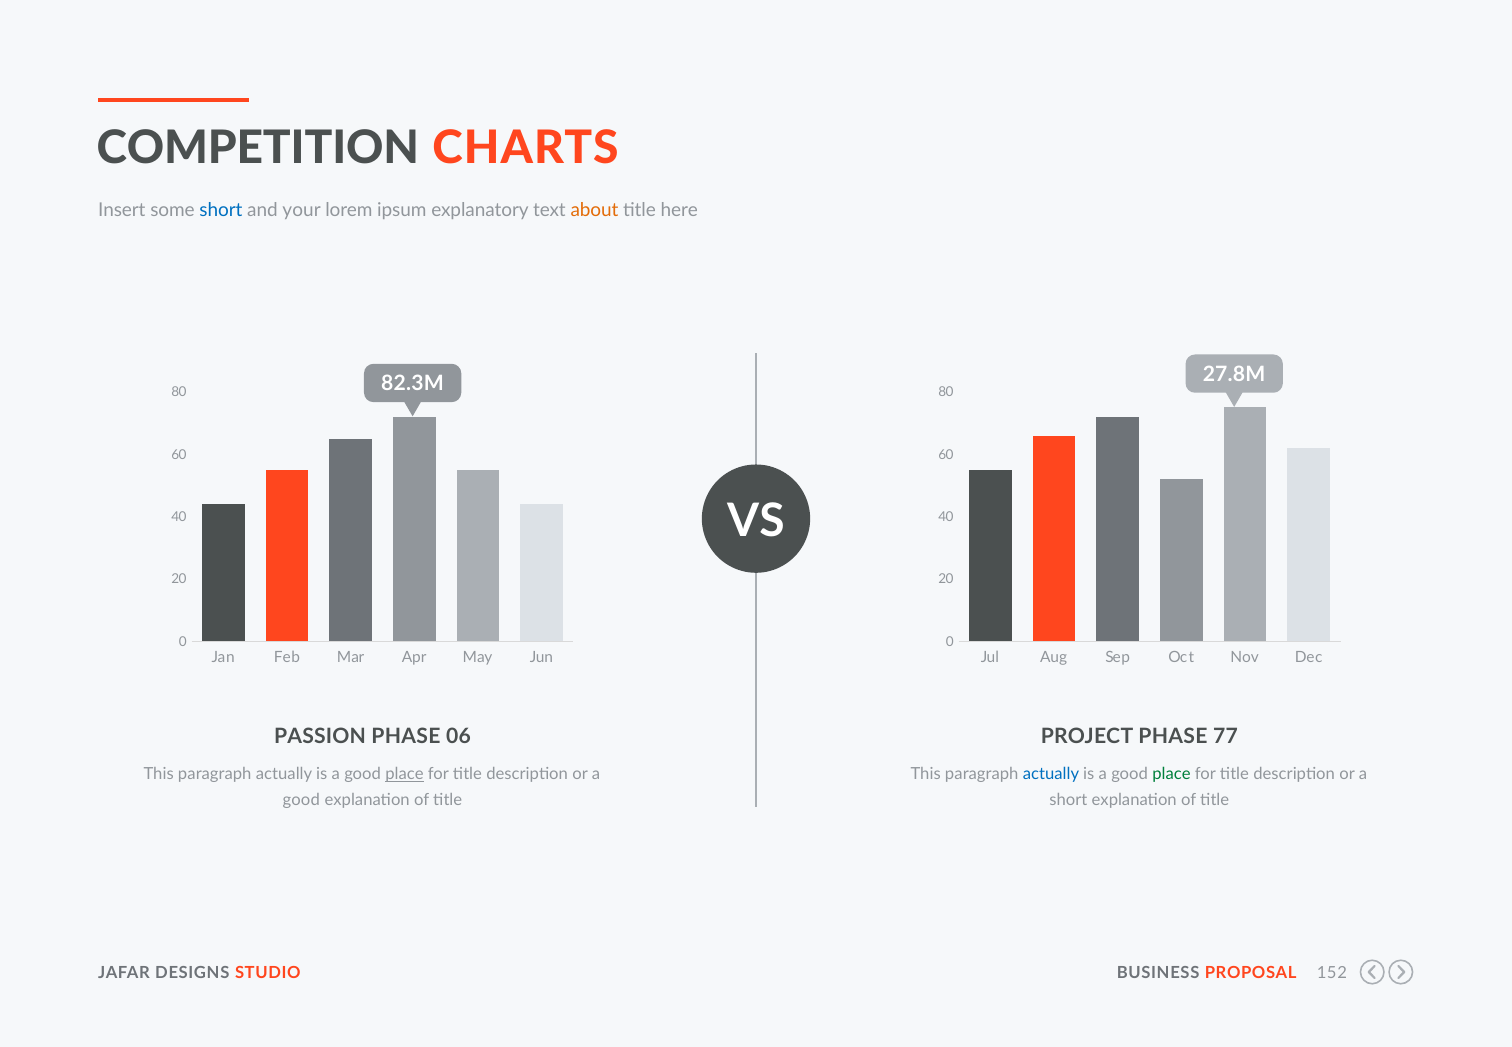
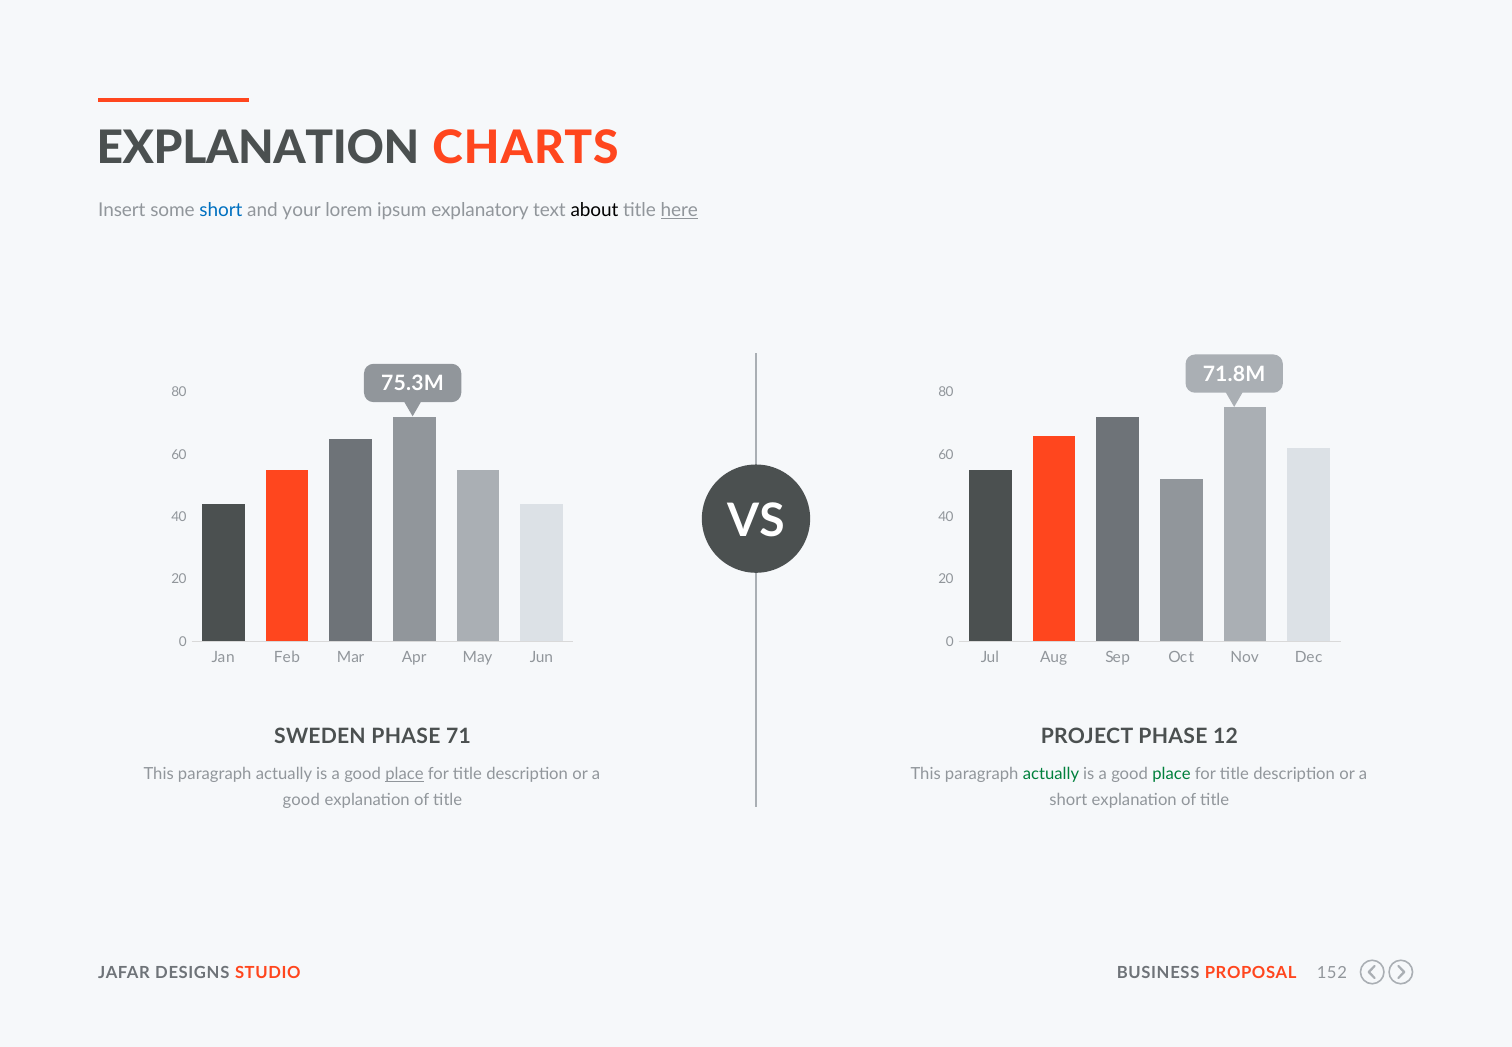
COMPETITION at (258, 148): COMPETITION -> EXPLANATION
about colour: orange -> black
here underline: none -> present
27.8M: 27.8M -> 71.8M
82.3M: 82.3M -> 75.3M
PASSION: PASSION -> SWEDEN
06: 06 -> 71
77: 77 -> 12
actually at (1051, 774) colour: blue -> green
